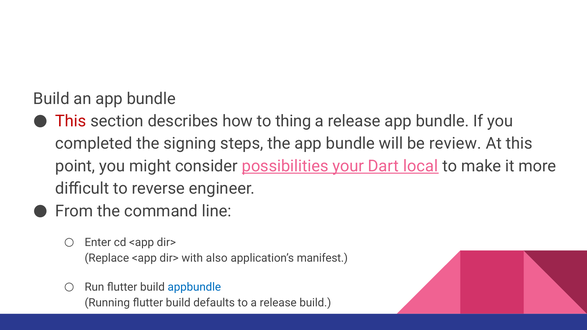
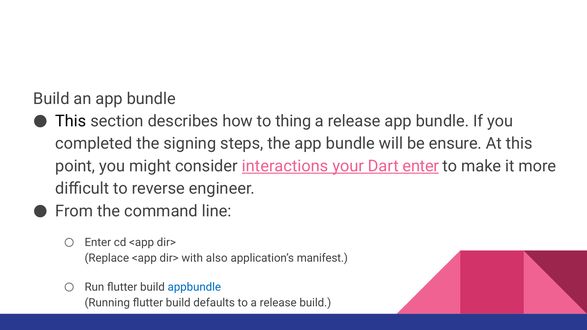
This at (71, 121) colour: red -> black
review: review -> ensure
possibilities: possibilities -> interactions
Dart local: local -> enter
